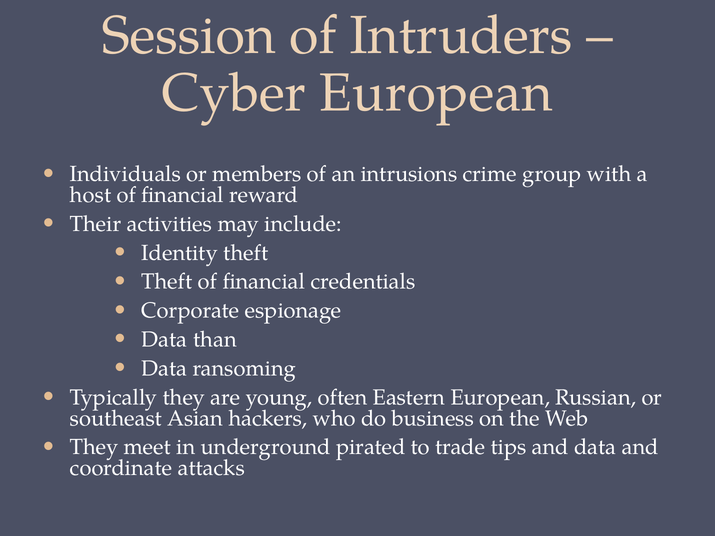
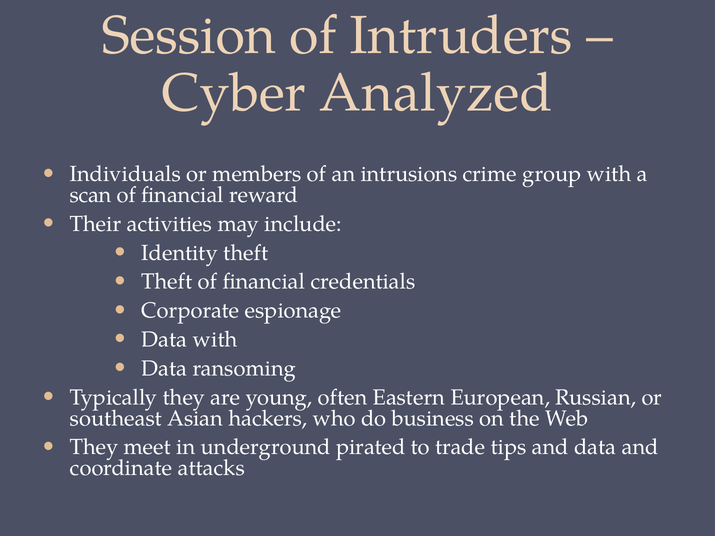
Cyber European: European -> Analyzed
host: host -> scan
Data than: than -> with
